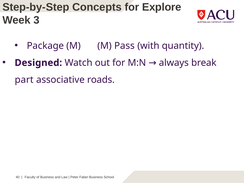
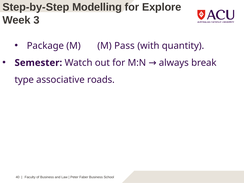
Concepts: Concepts -> Modelling
Designed: Designed -> Semester
part: part -> type
